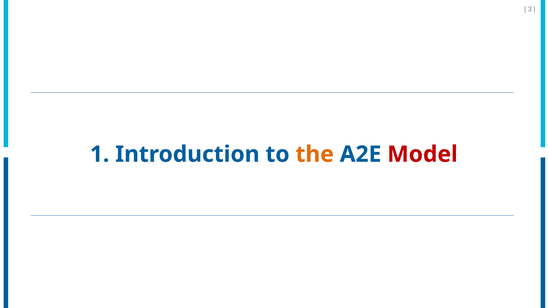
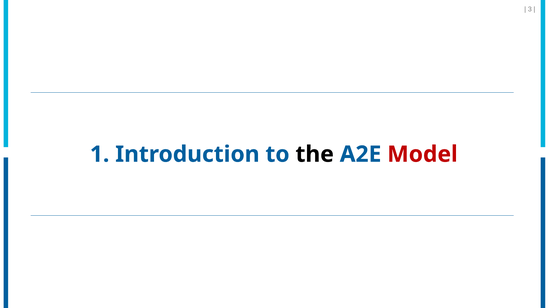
the colour: orange -> black
